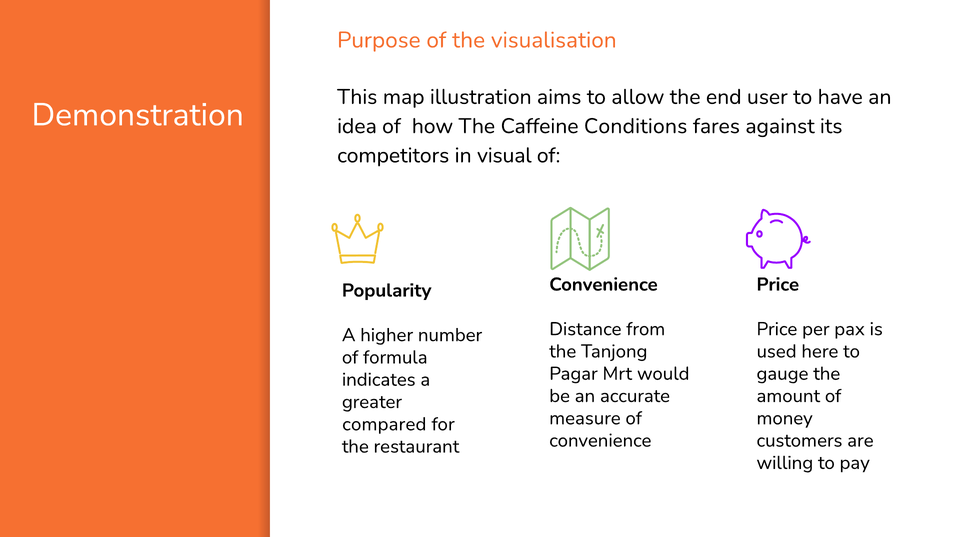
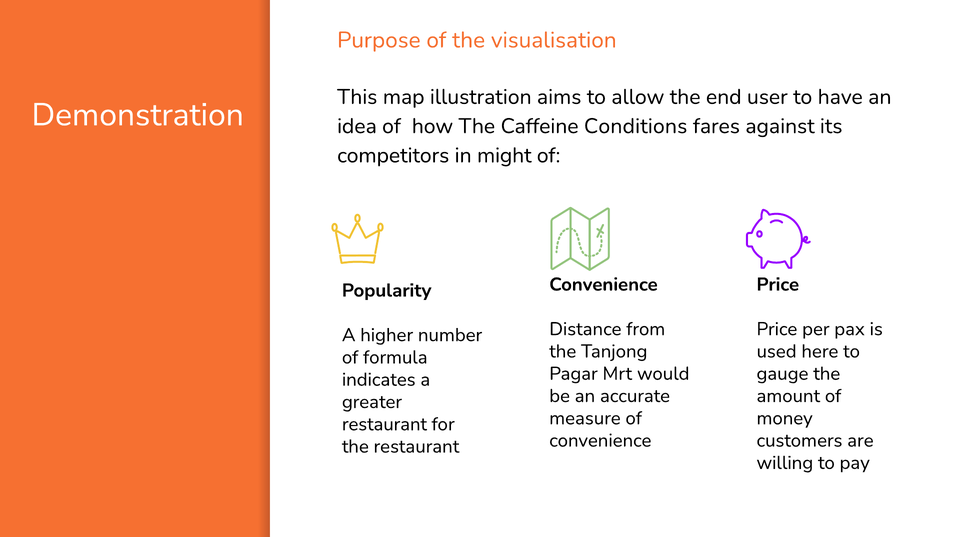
visual: visual -> might
compared at (384, 424): compared -> restaurant
